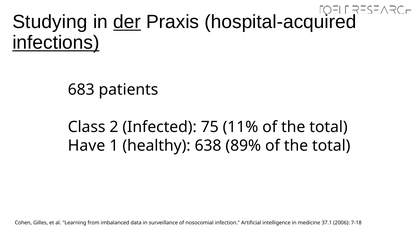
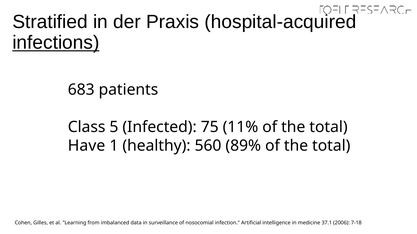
Studying: Studying -> Stratified
der underline: present -> none
2: 2 -> 5
638: 638 -> 560
